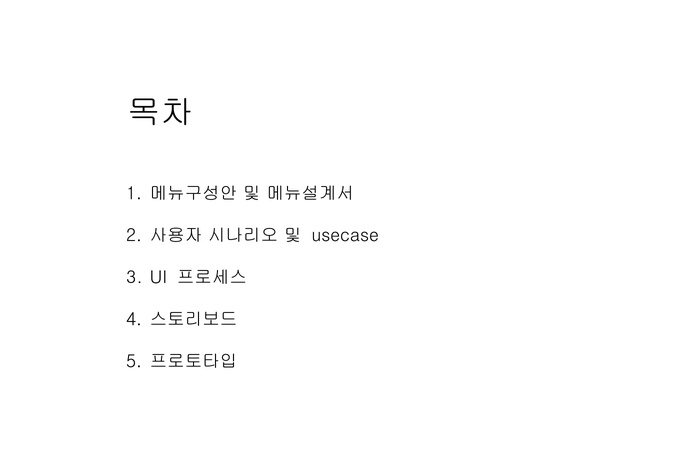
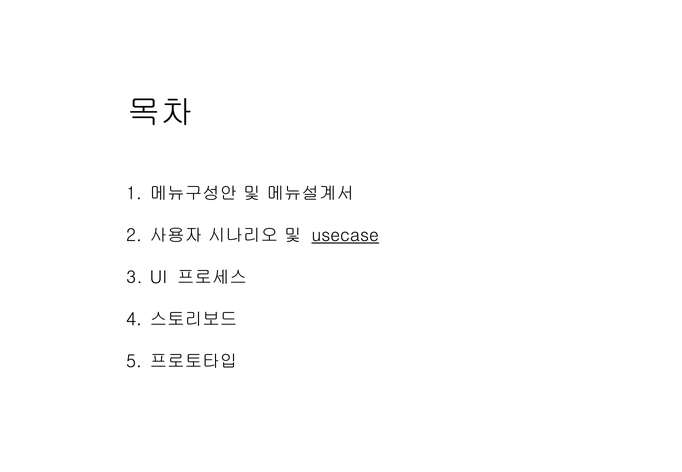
usecase underline: none -> present
